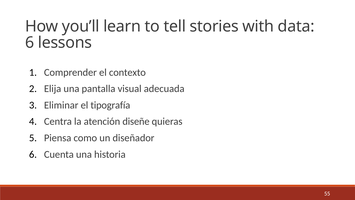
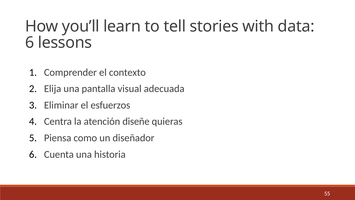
tipografía: tipografía -> esfuerzos
